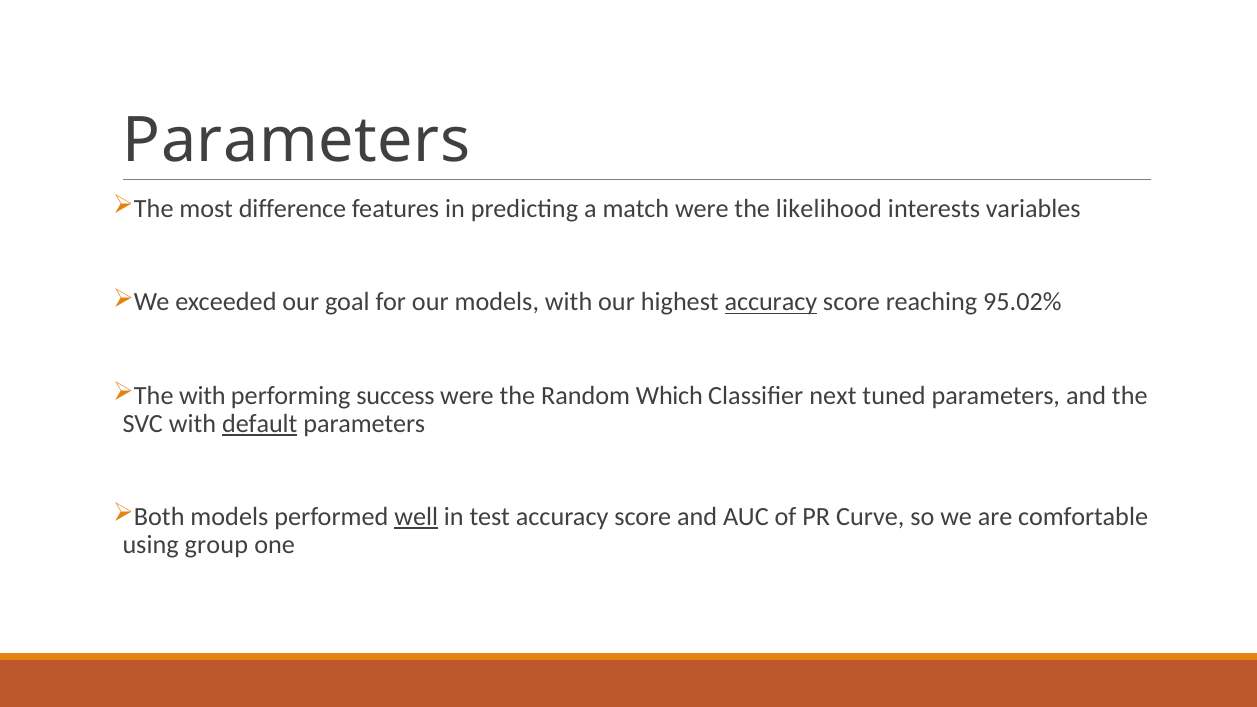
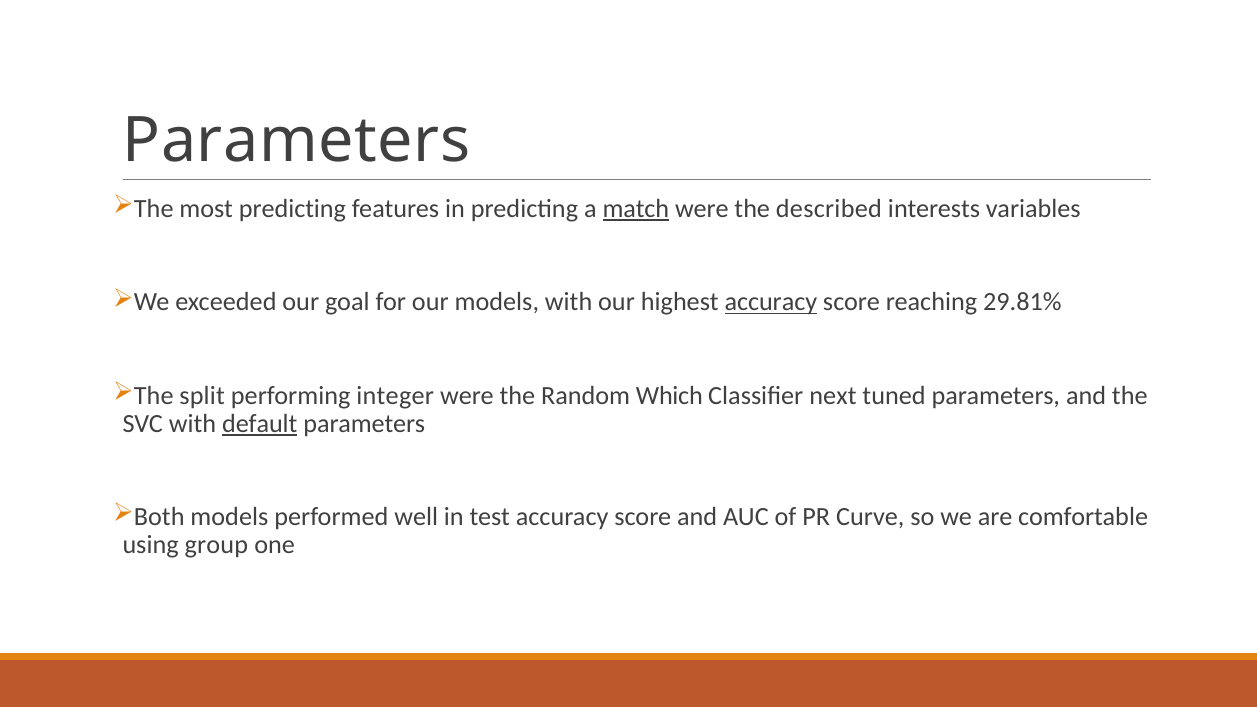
most difference: difference -> predicting
match underline: none -> present
likelihood: likelihood -> described
95.02%: 95.02% -> 29.81%
The with: with -> split
success: success -> integer
well underline: present -> none
